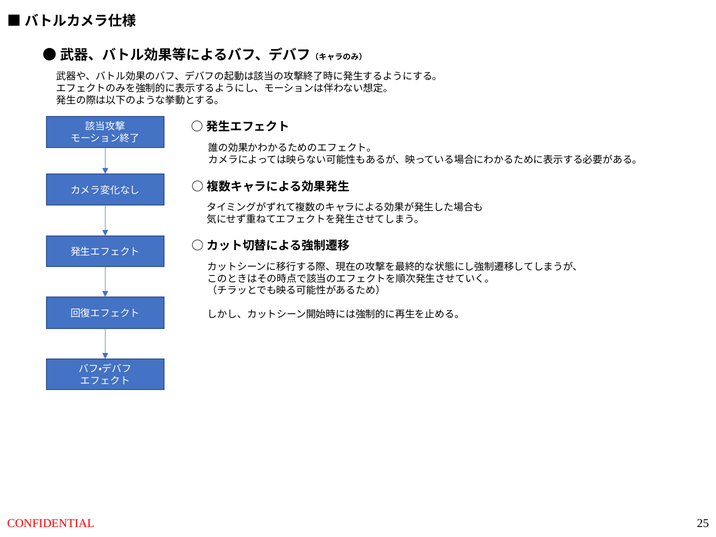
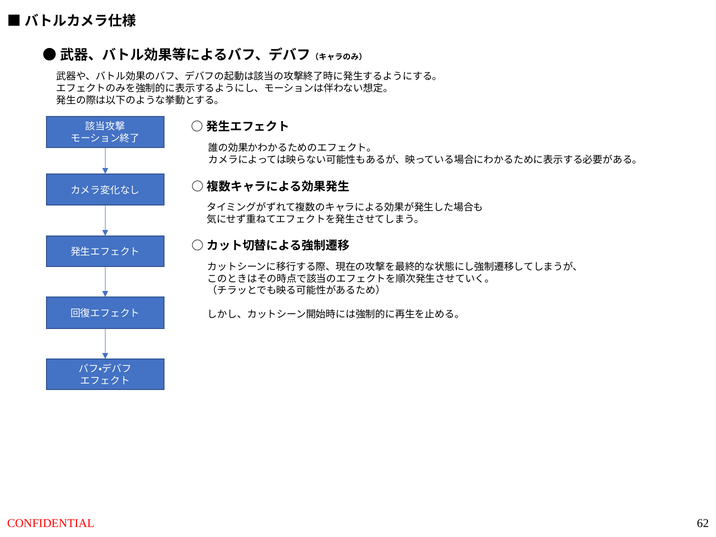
25: 25 -> 62
